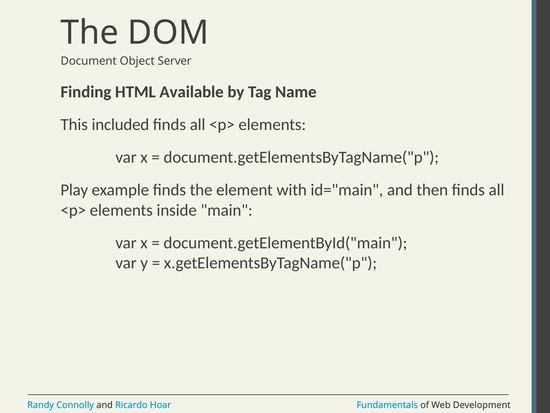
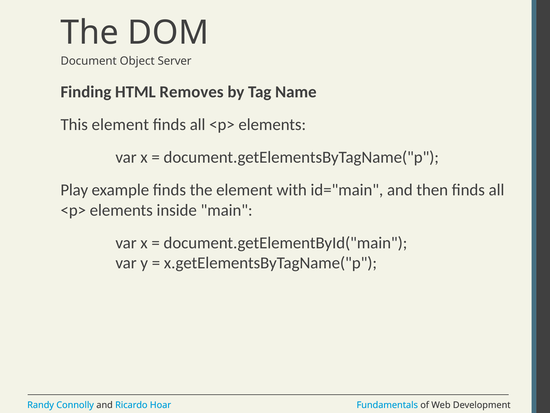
Available: Available -> Removes
This included: included -> element
